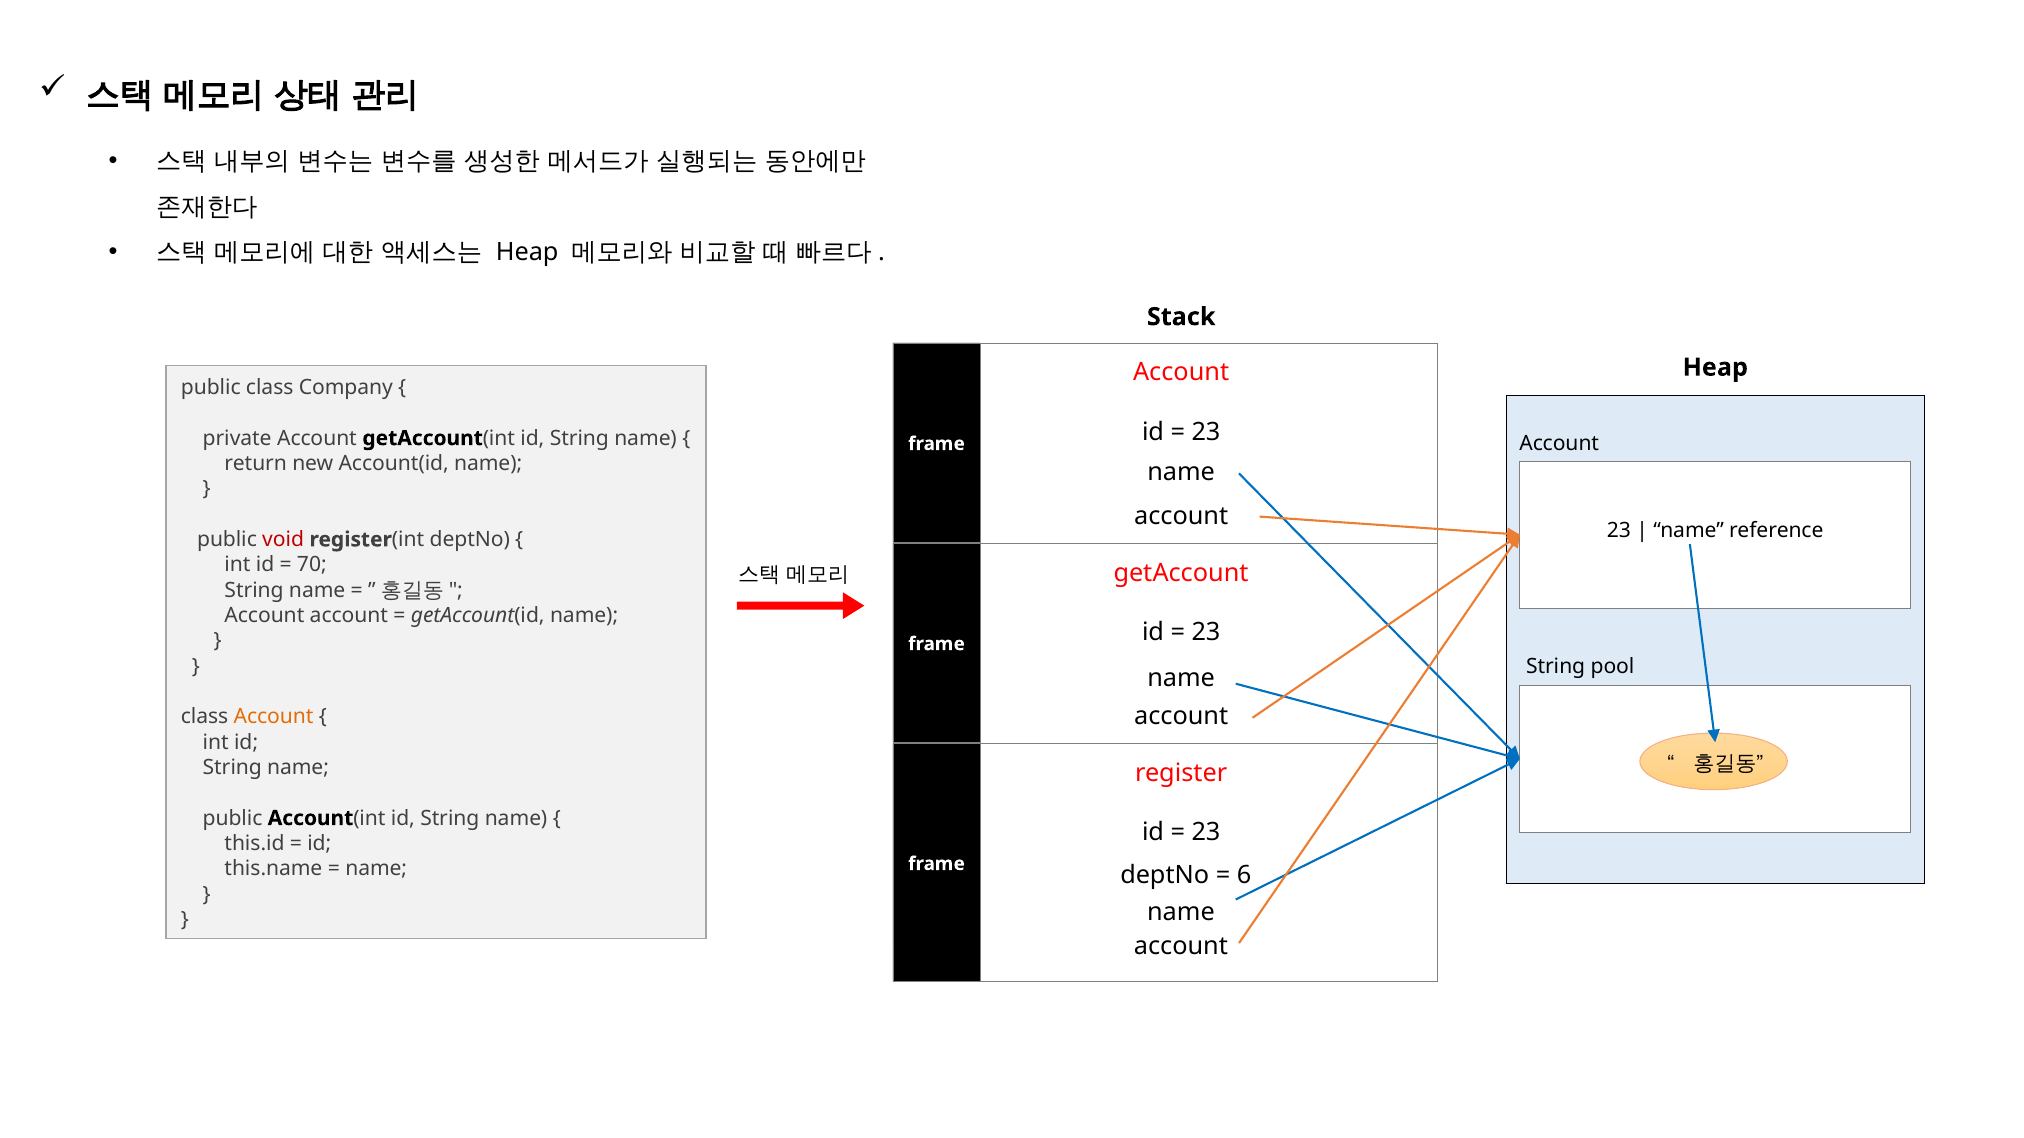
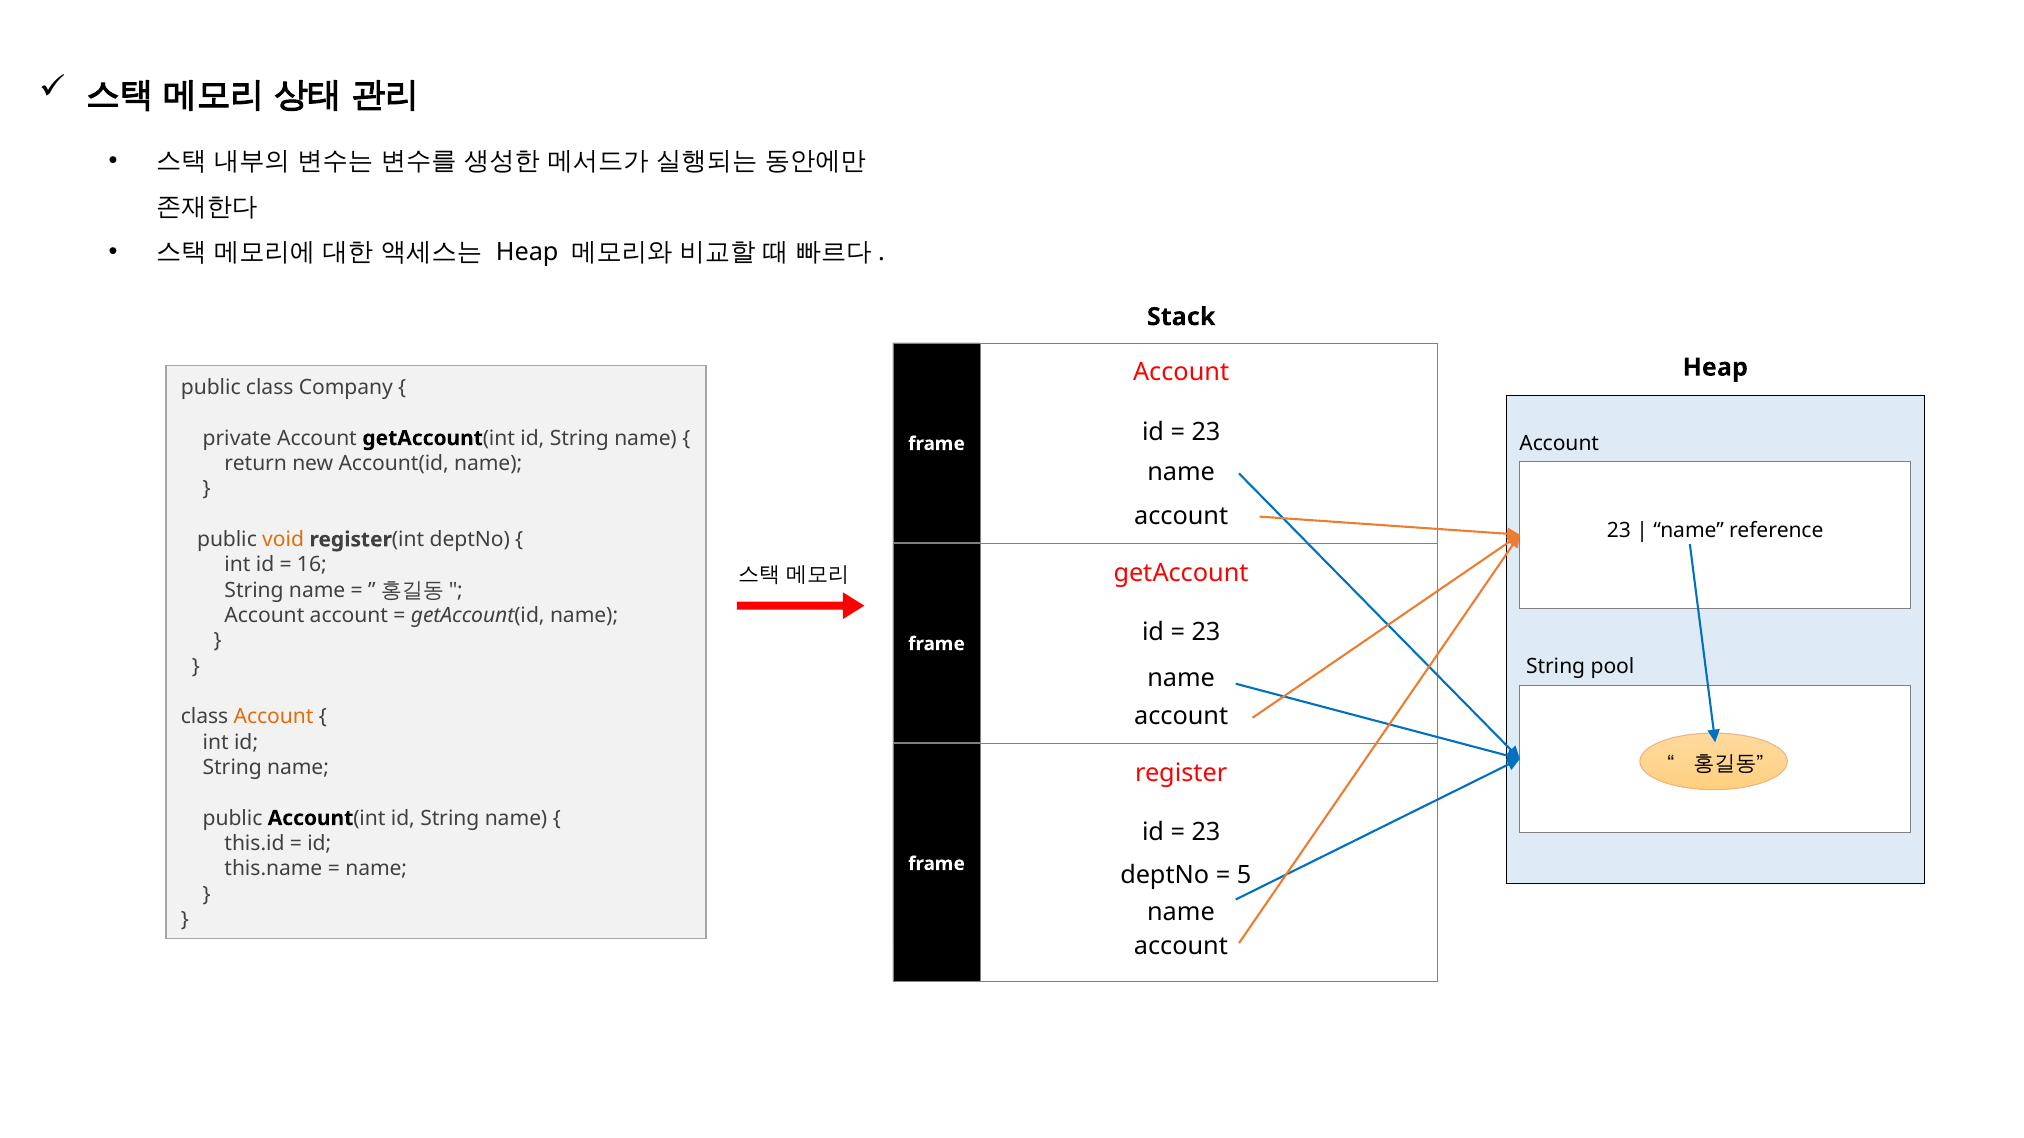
void colour: red -> orange
70: 70 -> 16
6: 6 -> 5
